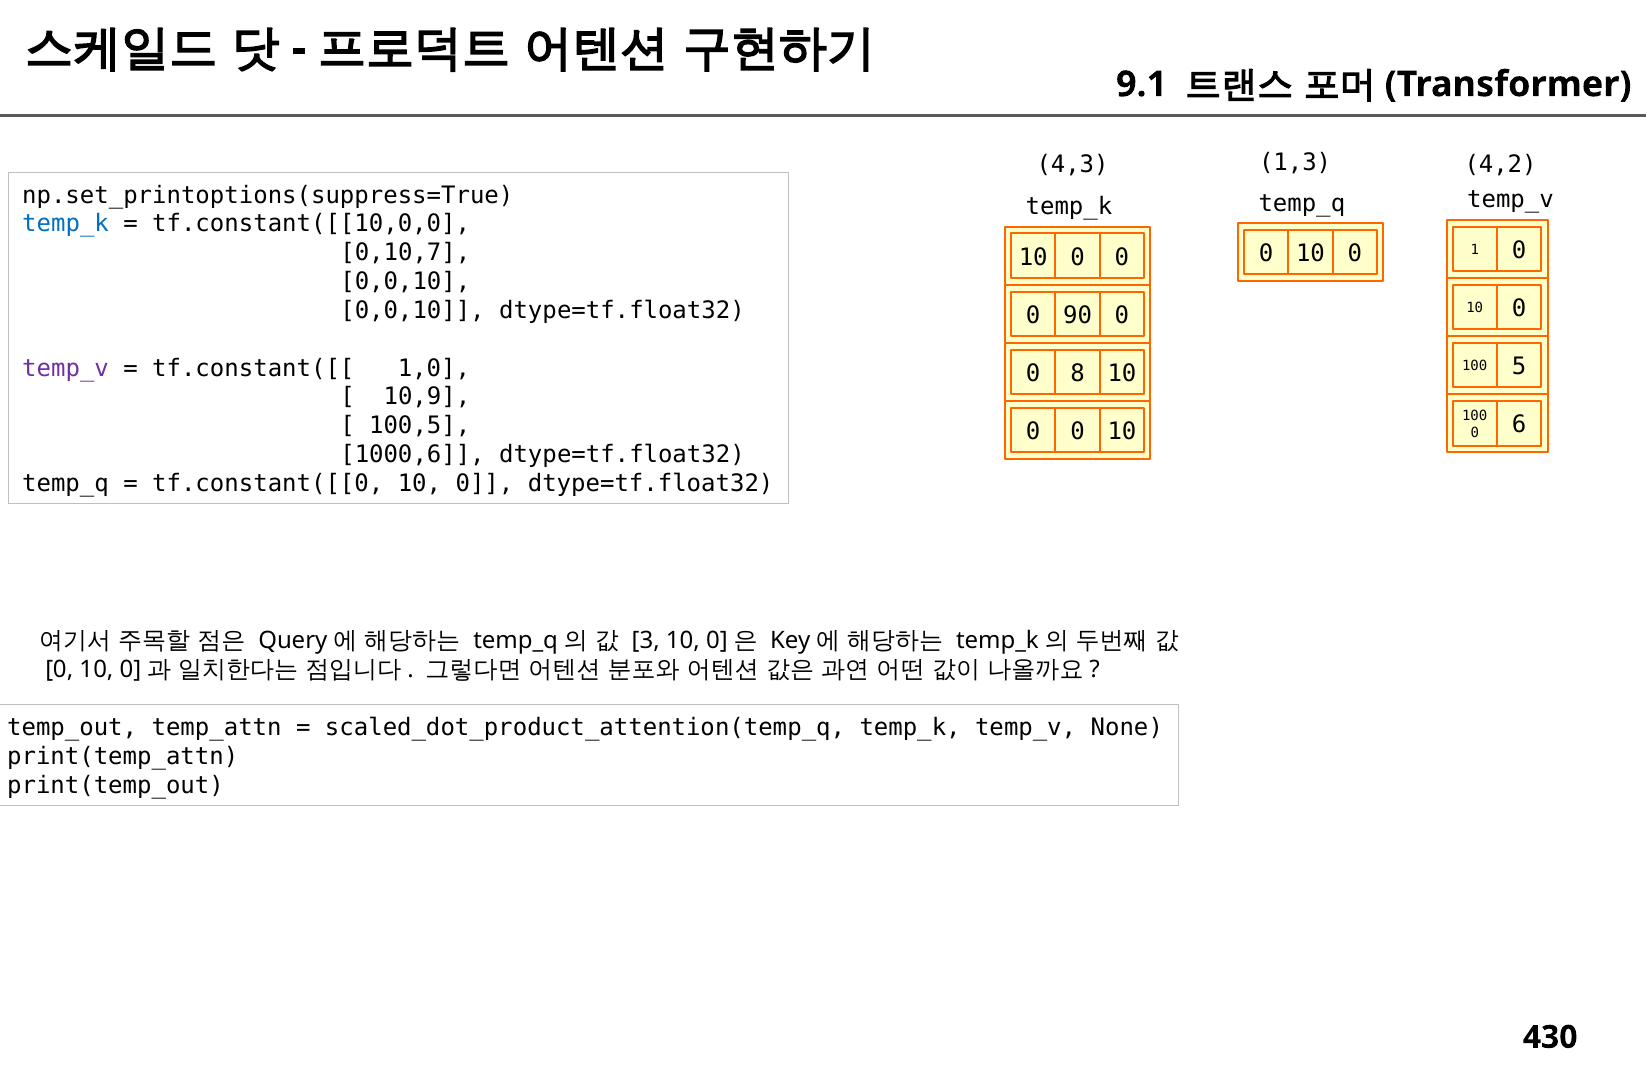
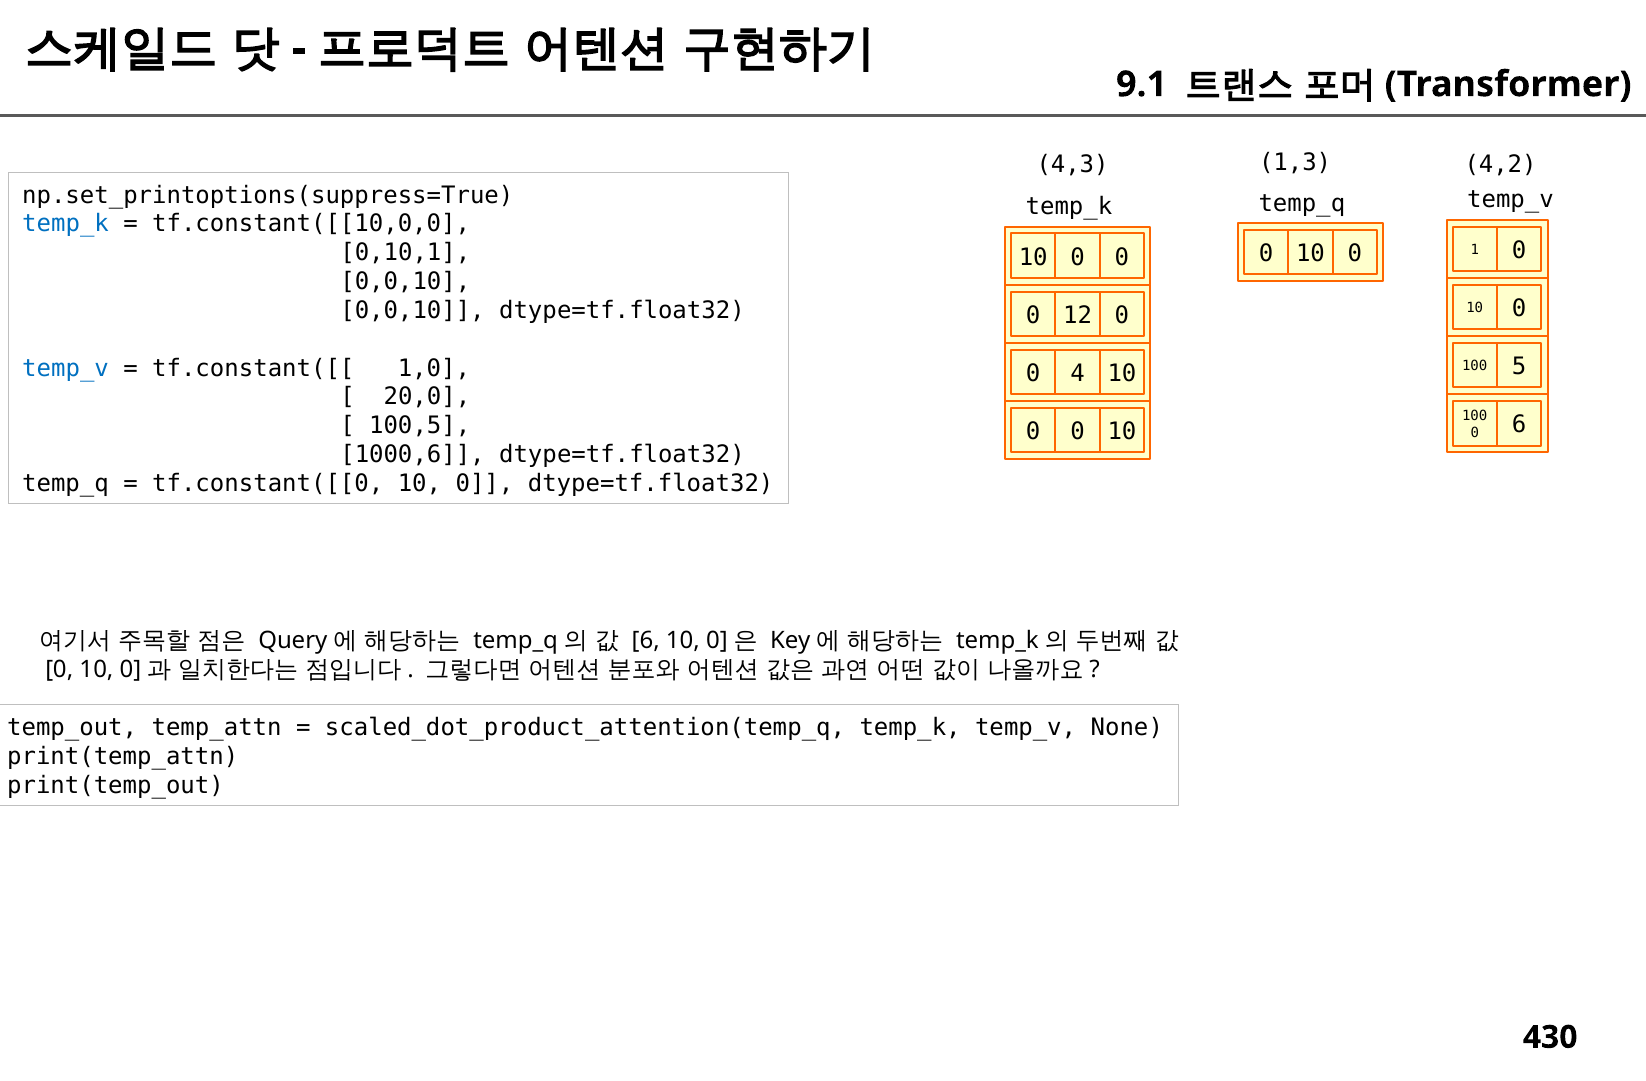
0,10,7: 0,10,7 -> 0,10,1
90: 90 -> 12
temp_v at (66, 368) colour: purple -> blue
8: 8 -> 4
10,9: 10,9 -> 20,0
3 at (646, 640): 3 -> 6
